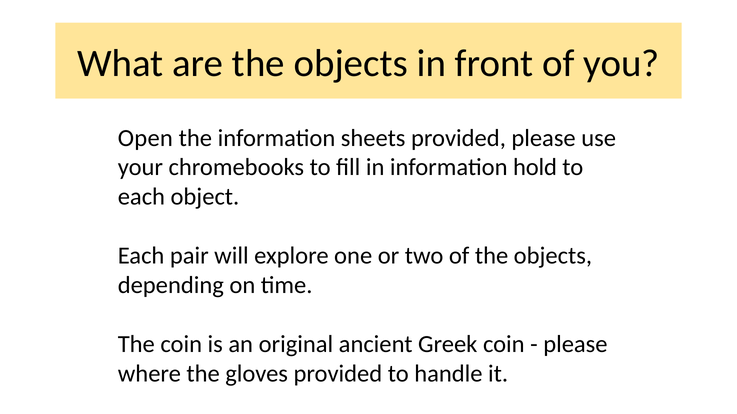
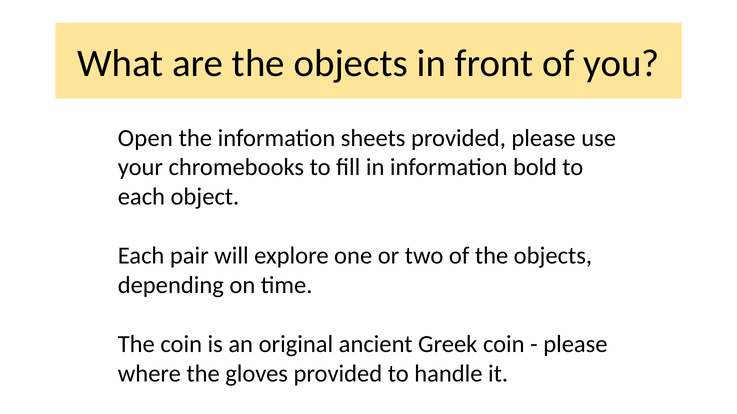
hold: hold -> bold
